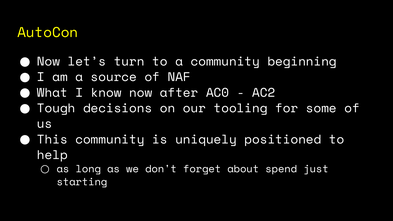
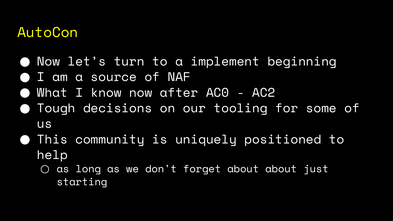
a community: community -> implement
about spend: spend -> about
